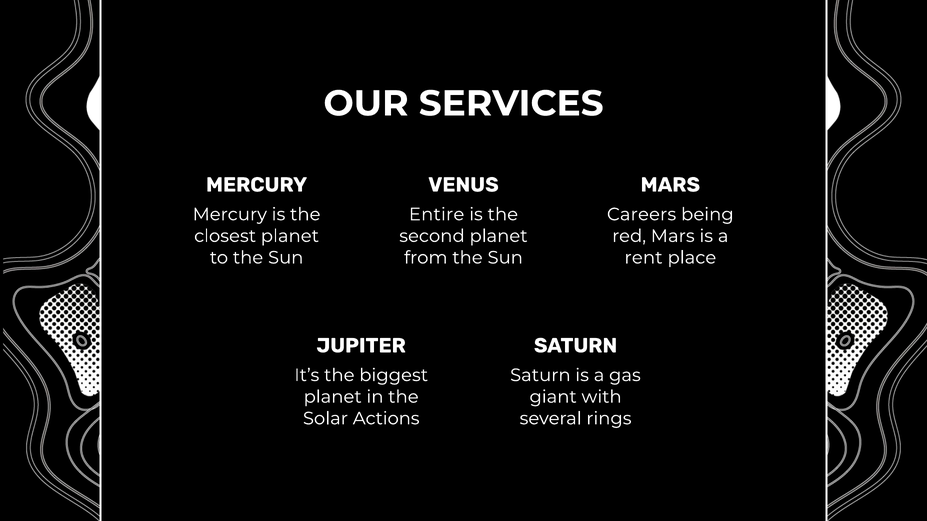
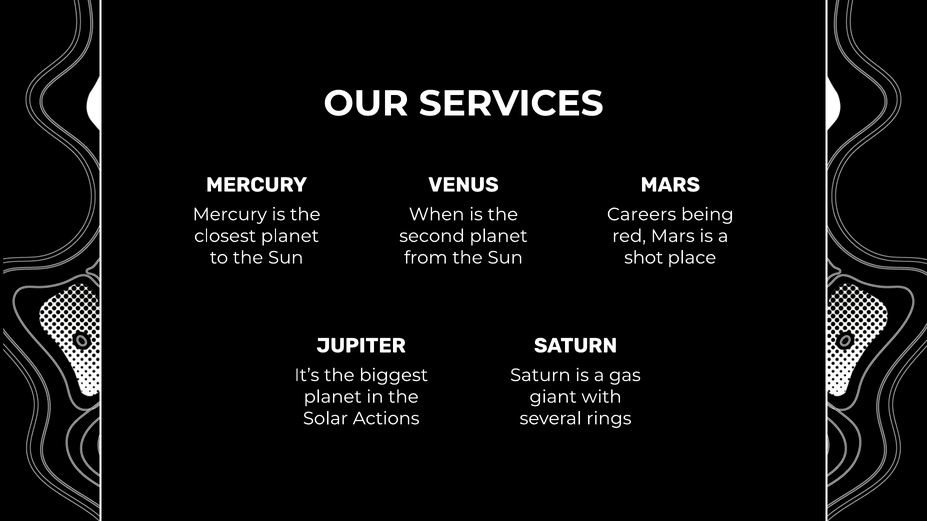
Entire: Entire -> When
rent: rent -> shot
